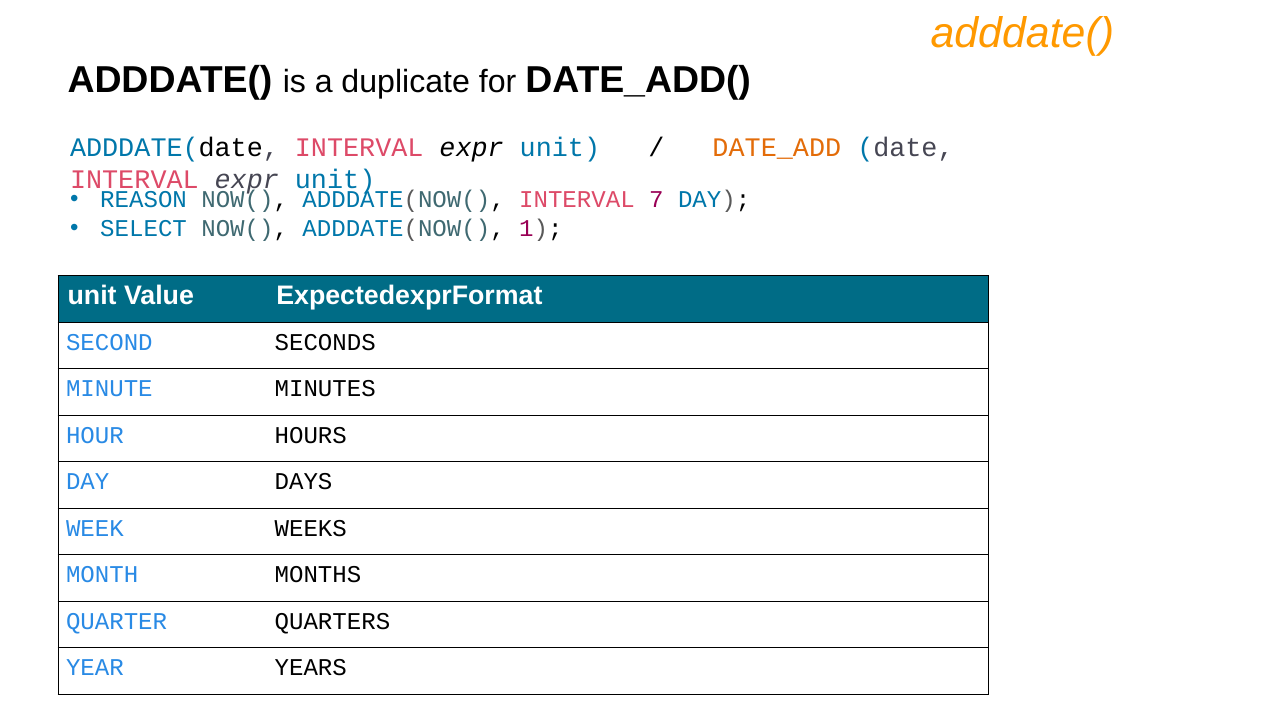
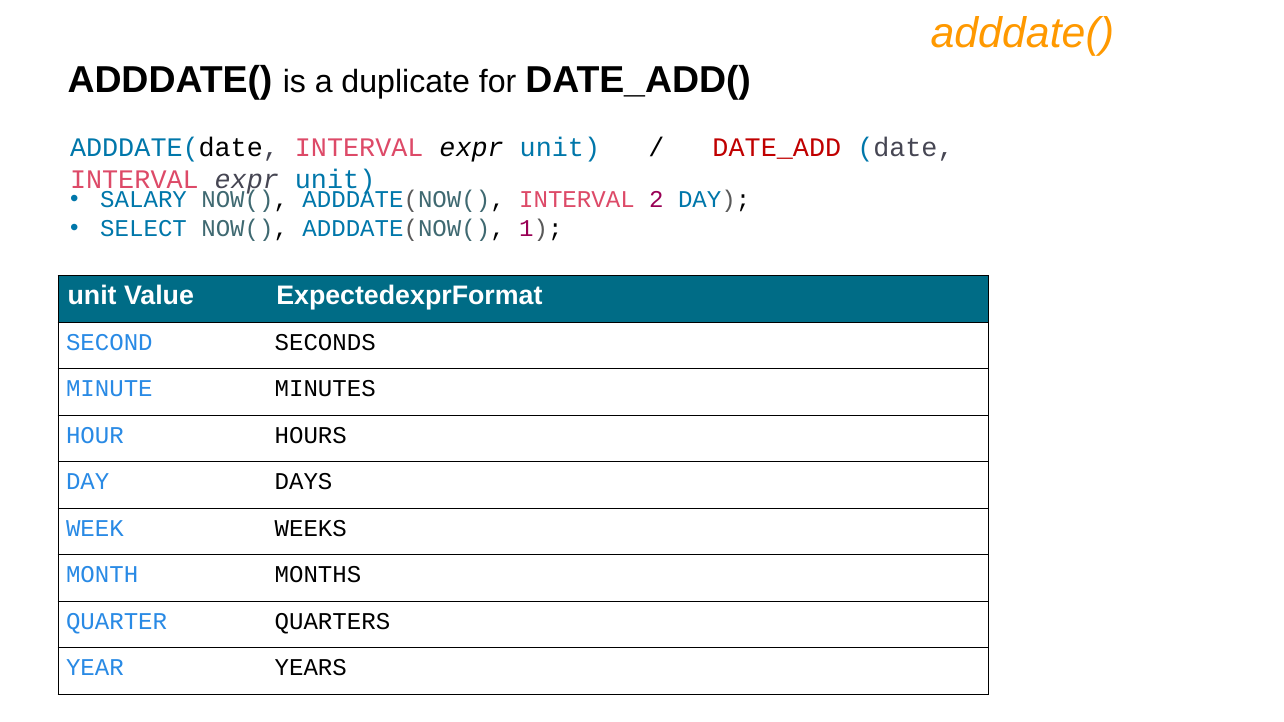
DATE_ADD colour: orange -> red
REASON: REASON -> SALARY
7: 7 -> 2
